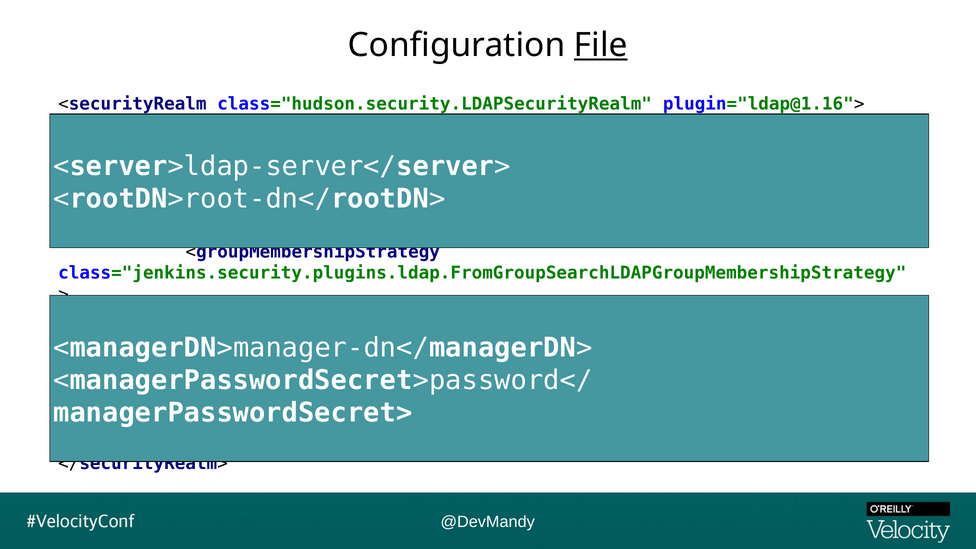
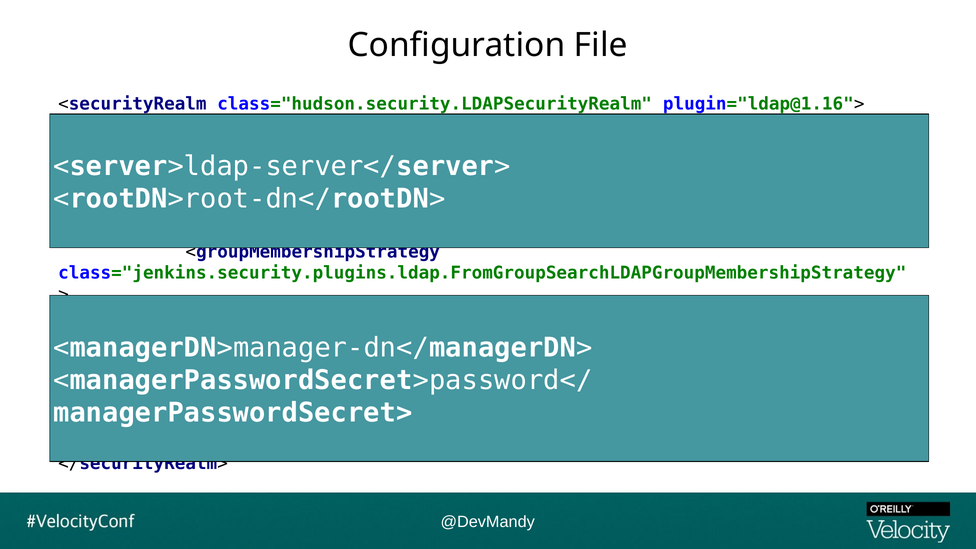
File underline: present -> none
